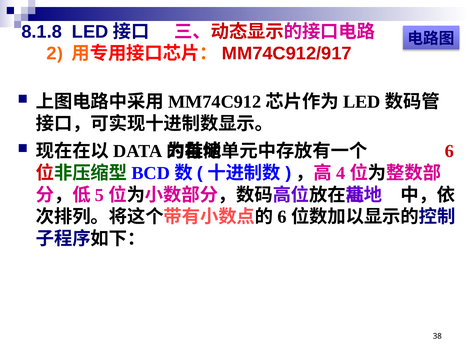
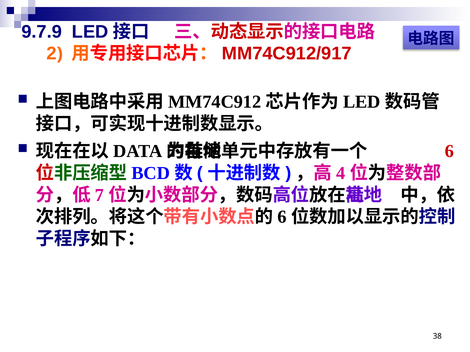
8.1.8: 8.1.8 -> 9.7.9
5: 5 -> 7
